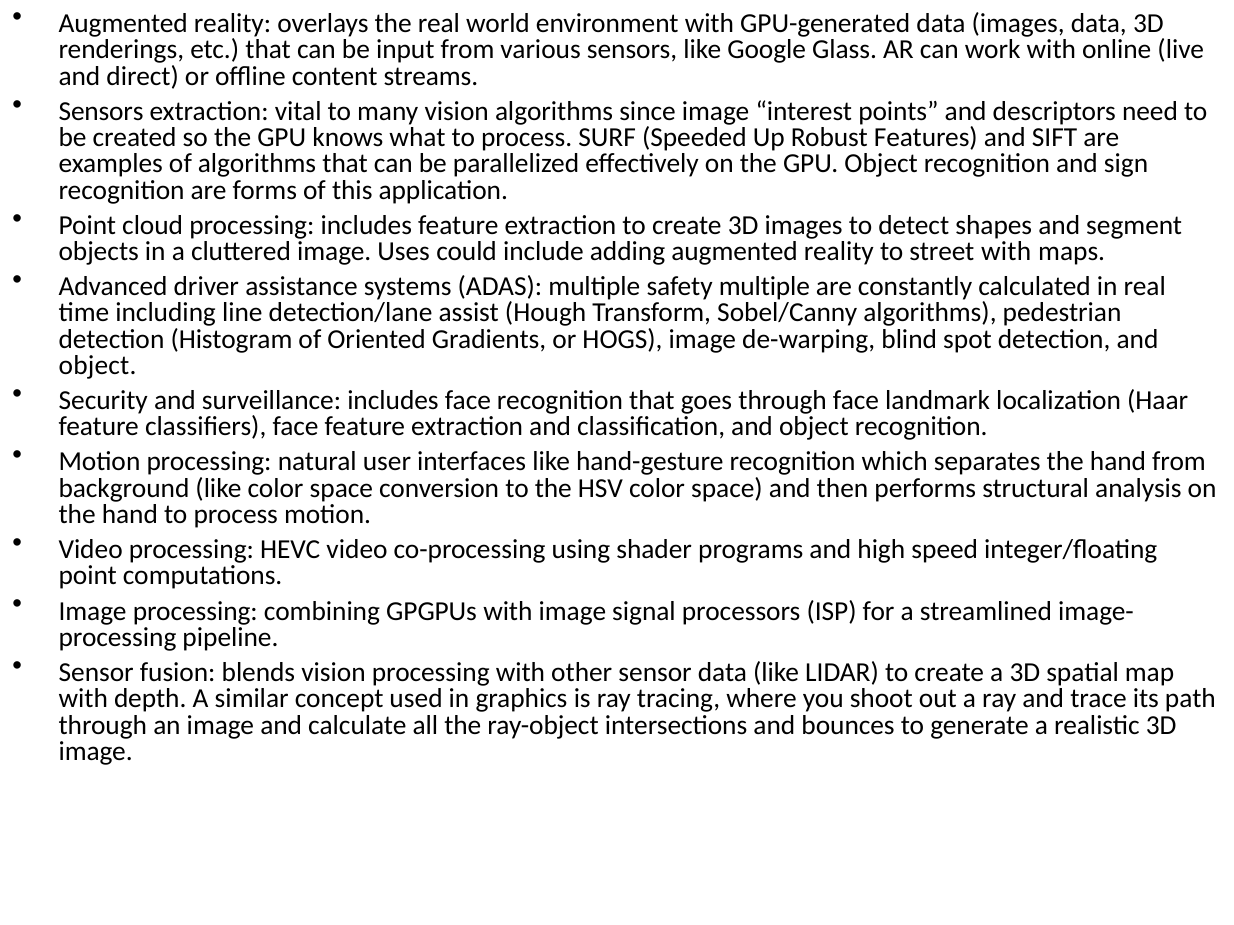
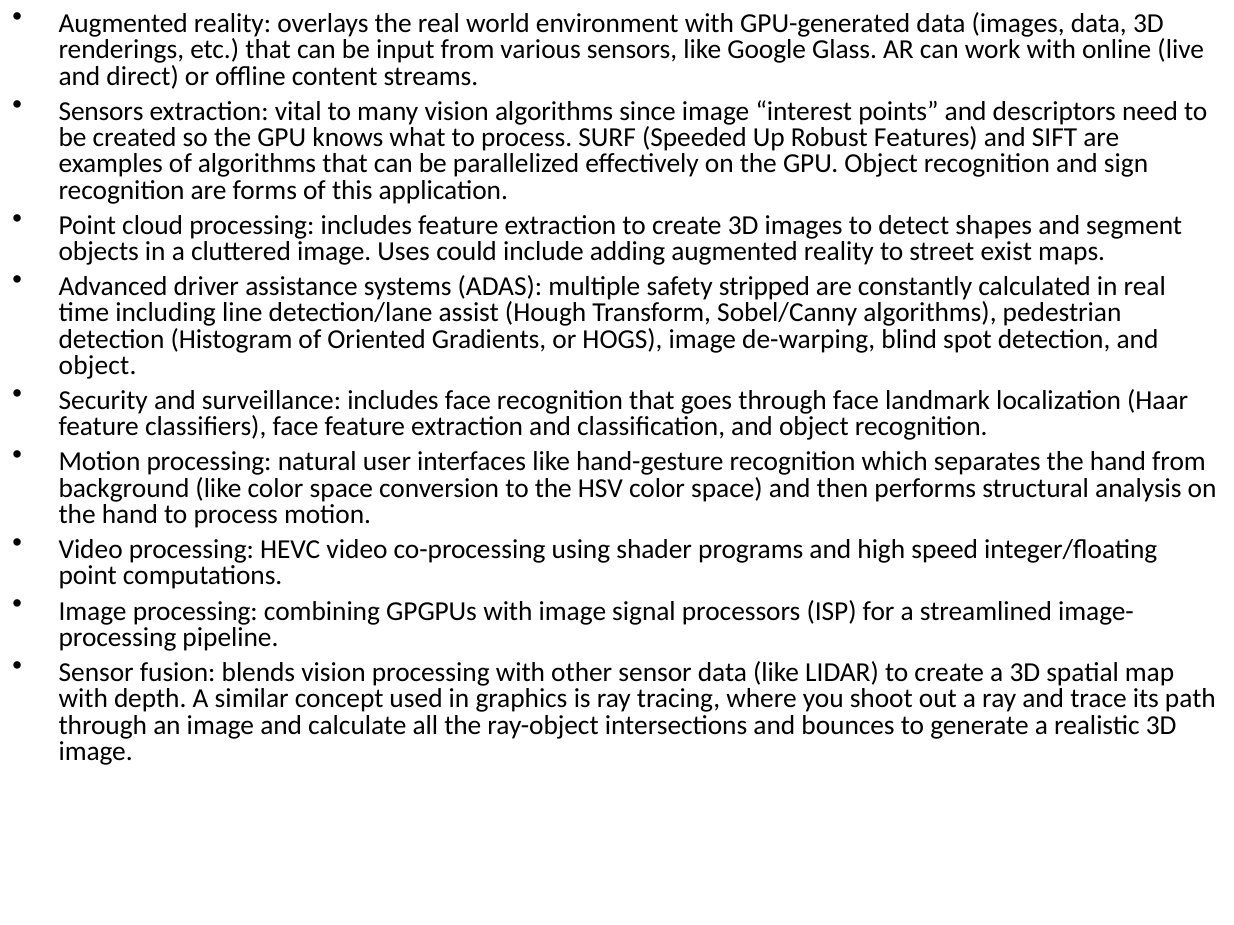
street with: with -> exist
safety multiple: multiple -> stripped
